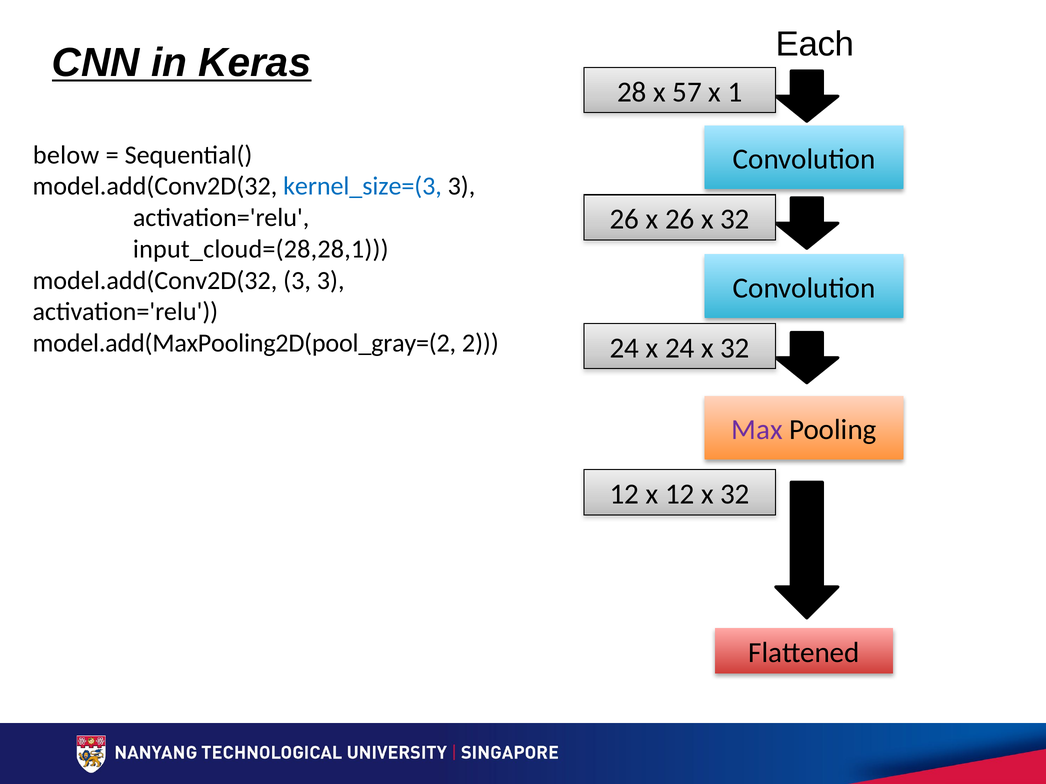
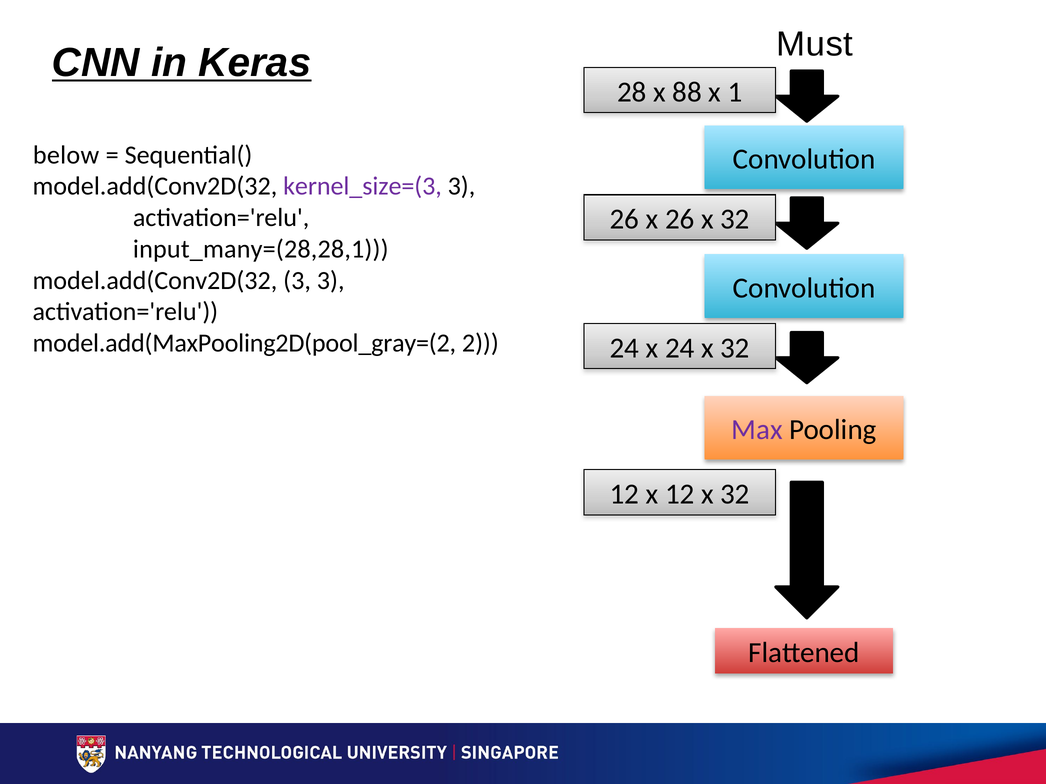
Each: Each -> Must
57: 57 -> 88
kernel_size=(3 colour: blue -> purple
input_cloud=(28,28,1: input_cloud=(28,28,1 -> input_many=(28,28,1
